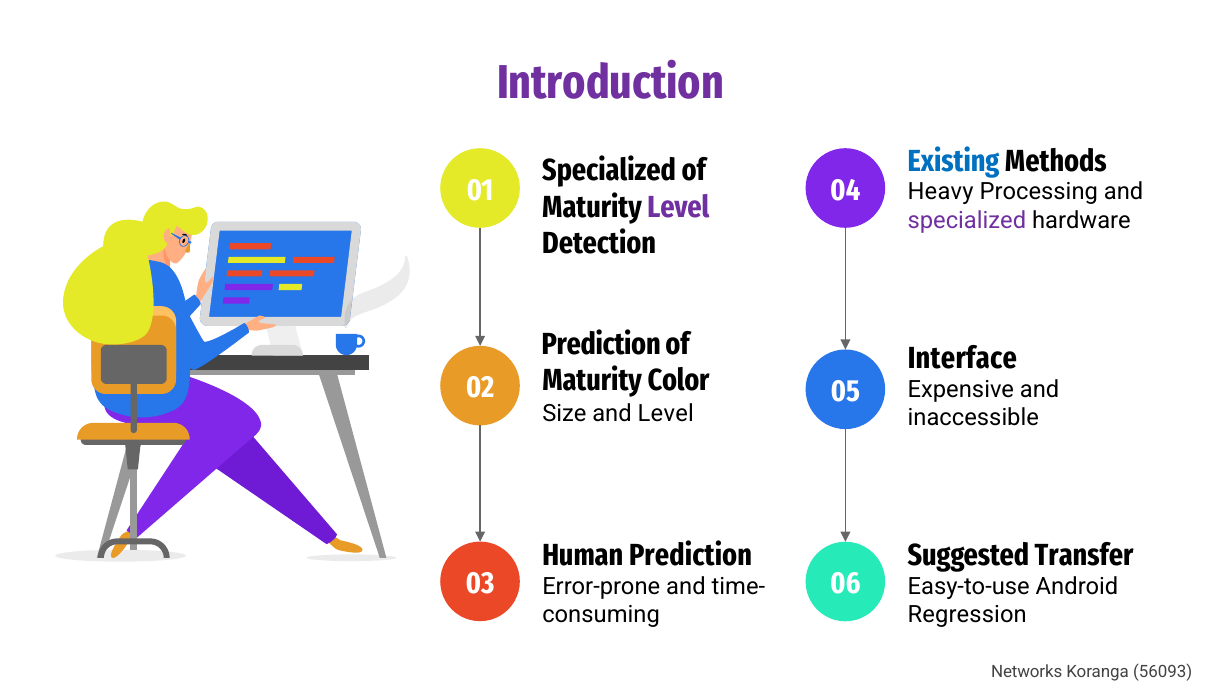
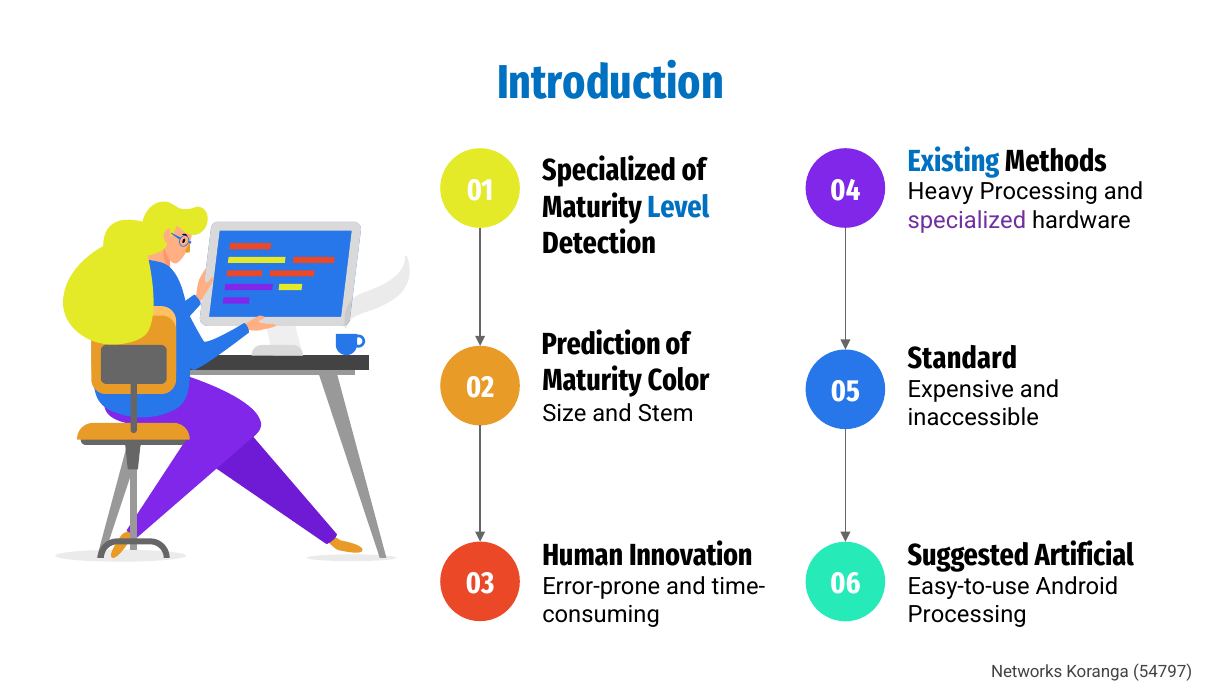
Introduction colour: purple -> blue
Level at (678, 207) colour: purple -> blue
Interface: Interface -> Standard
and Level: Level -> Stem
Human Prediction: Prediction -> Innovation
Transfer: Transfer -> Artificial
Regression at (967, 615): Regression -> Processing
56093: 56093 -> 54797
